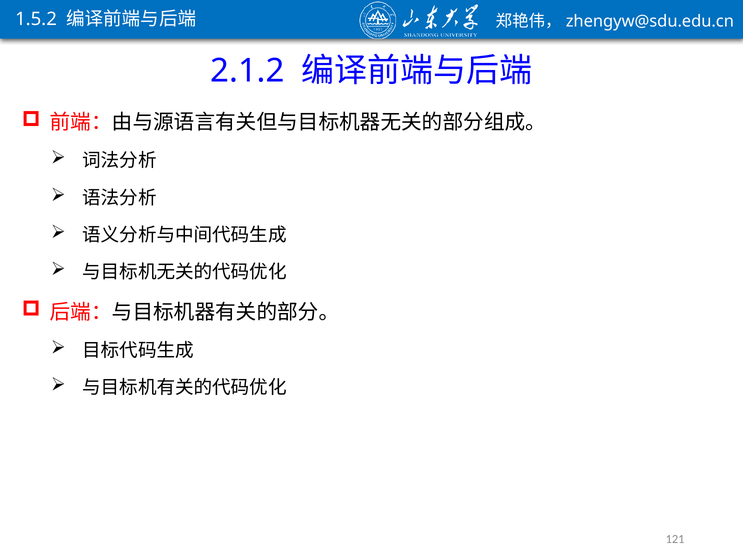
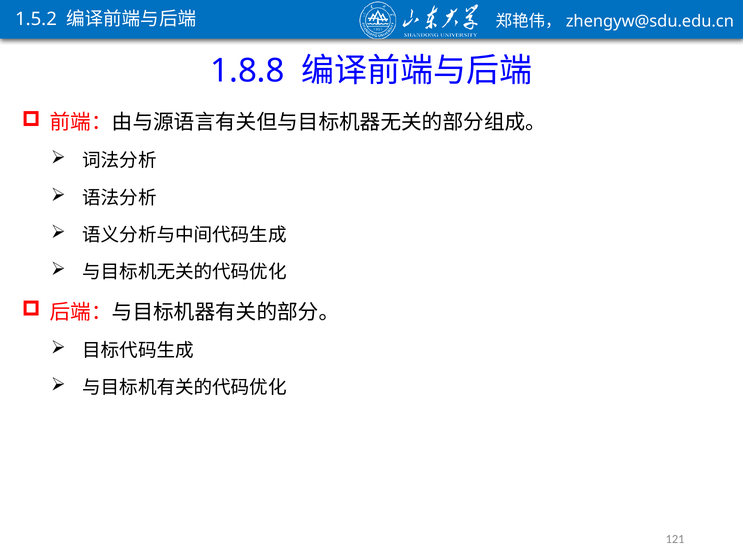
2.1.2: 2.1.2 -> 1.8.8
